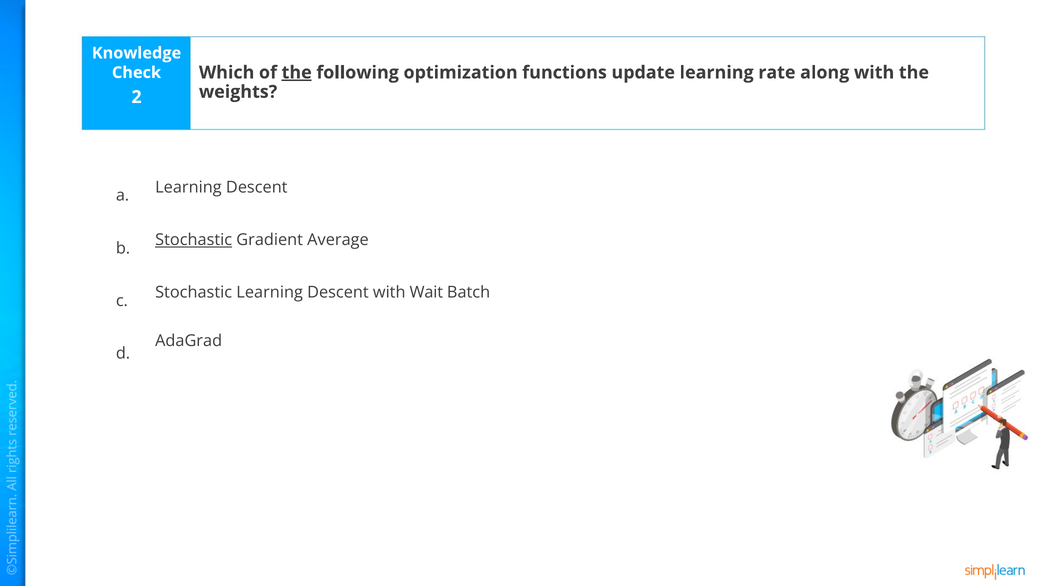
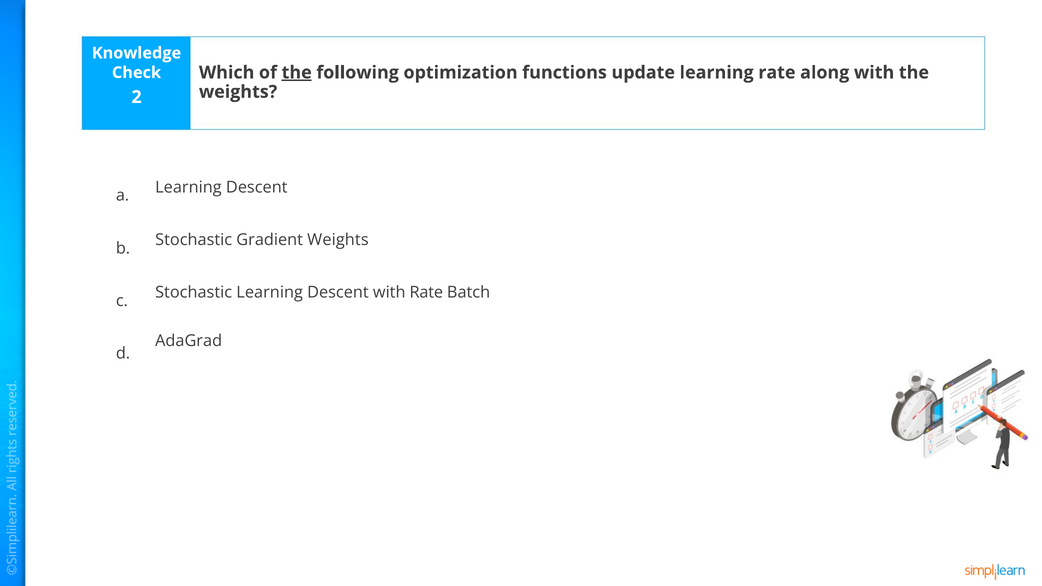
Stochastic at (194, 240) underline: present -> none
Gradient Average: Average -> Weights
with Wait: Wait -> Rate
